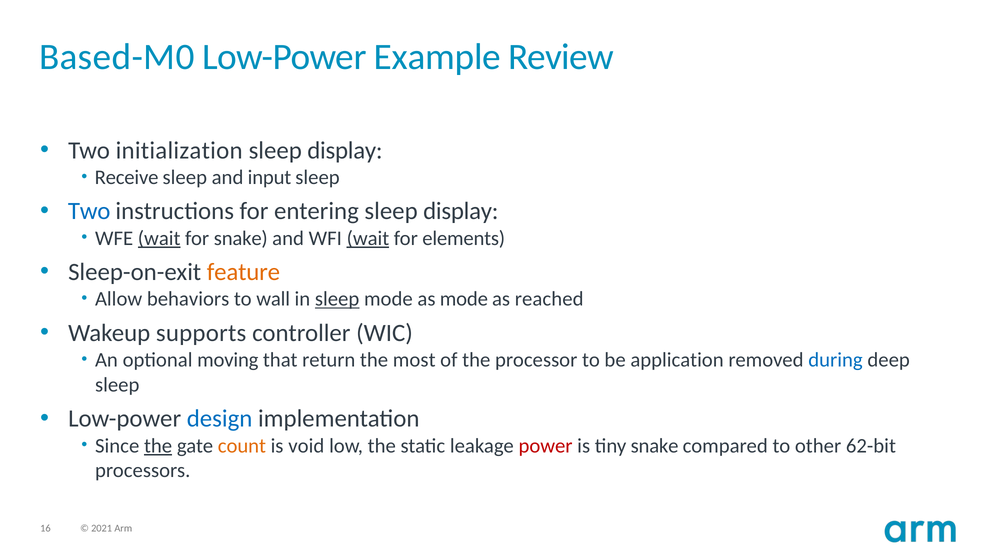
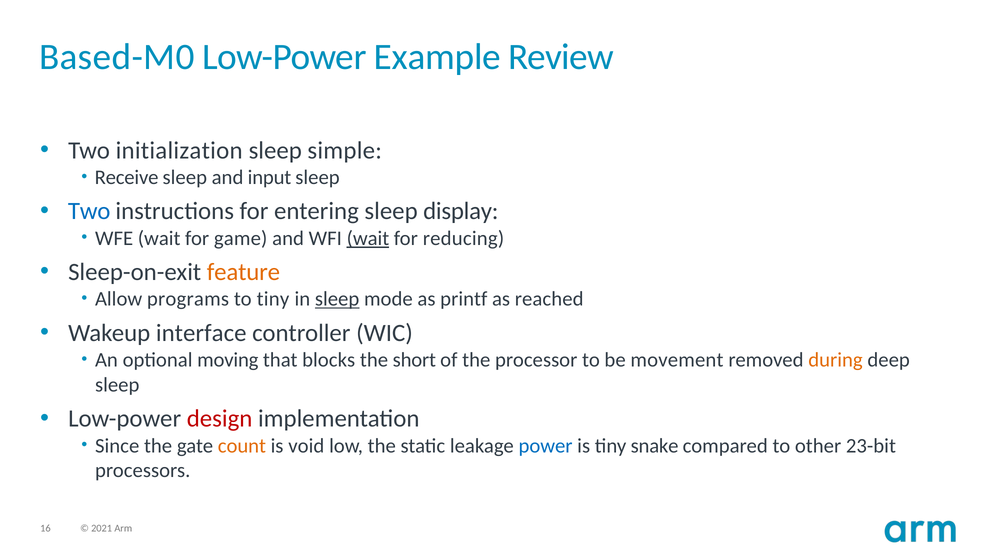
display at (345, 150): display -> simple
wait at (159, 239) underline: present -> none
for snake: snake -> game
elements: elements -> reducing
behaviors: behaviors -> programs
to wall: wall -> tiny
as mode: mode -> printf
supports: supports -> interface
return: return -> blocks
most: most -> short
application: application -> movement
during colour: blue -> orange
design colour: blue -> red
the at (158, 446) underline: present -> none
power colour: red -> blue
62-bit: 62-bit -> 23-bit
